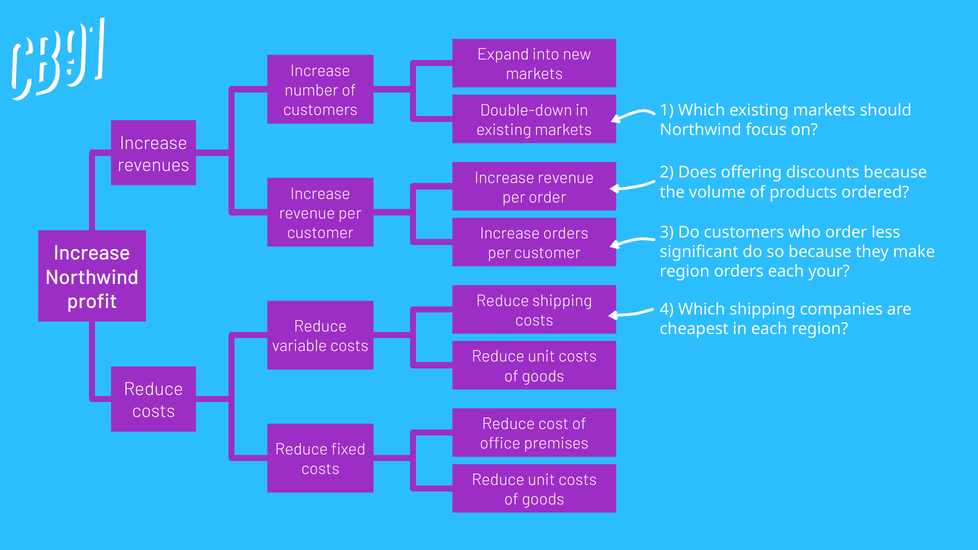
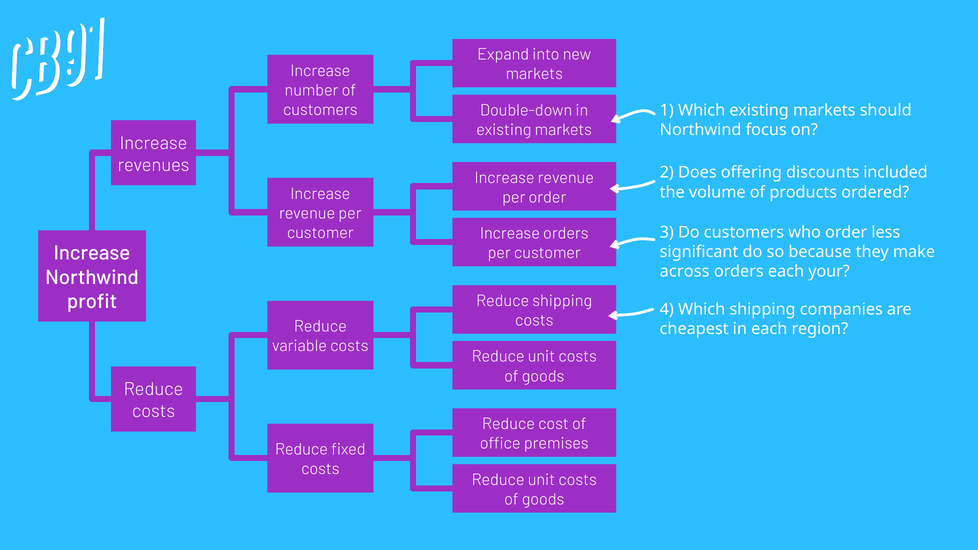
discounts because: because -> included
region at (685, 271): region -> across
